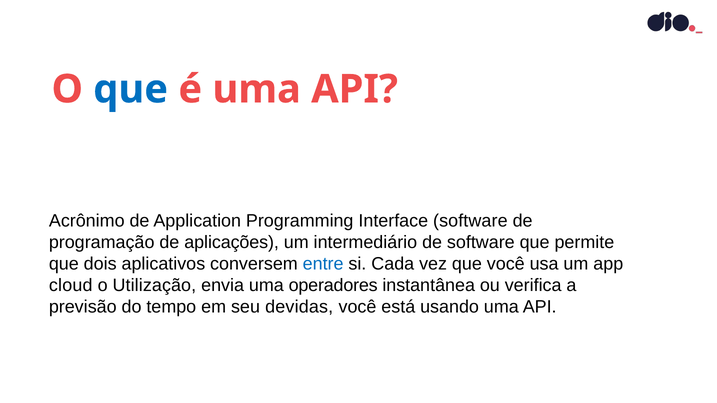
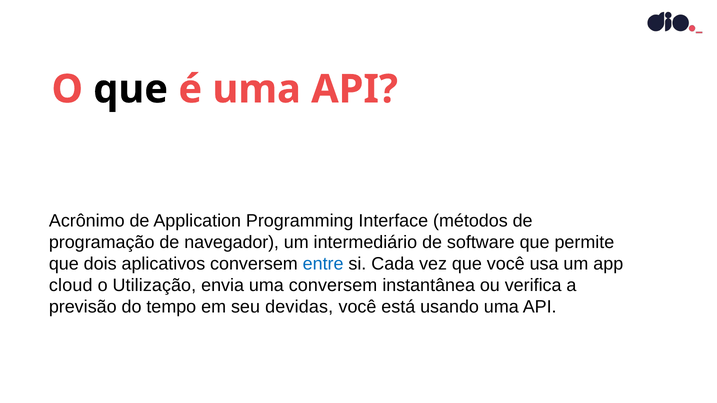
que at (131, 89) colour: blue -> black
Interface software: software -> métodos
aplicações: aplicações -> navegador
uma operadores: operadores -> conversem
